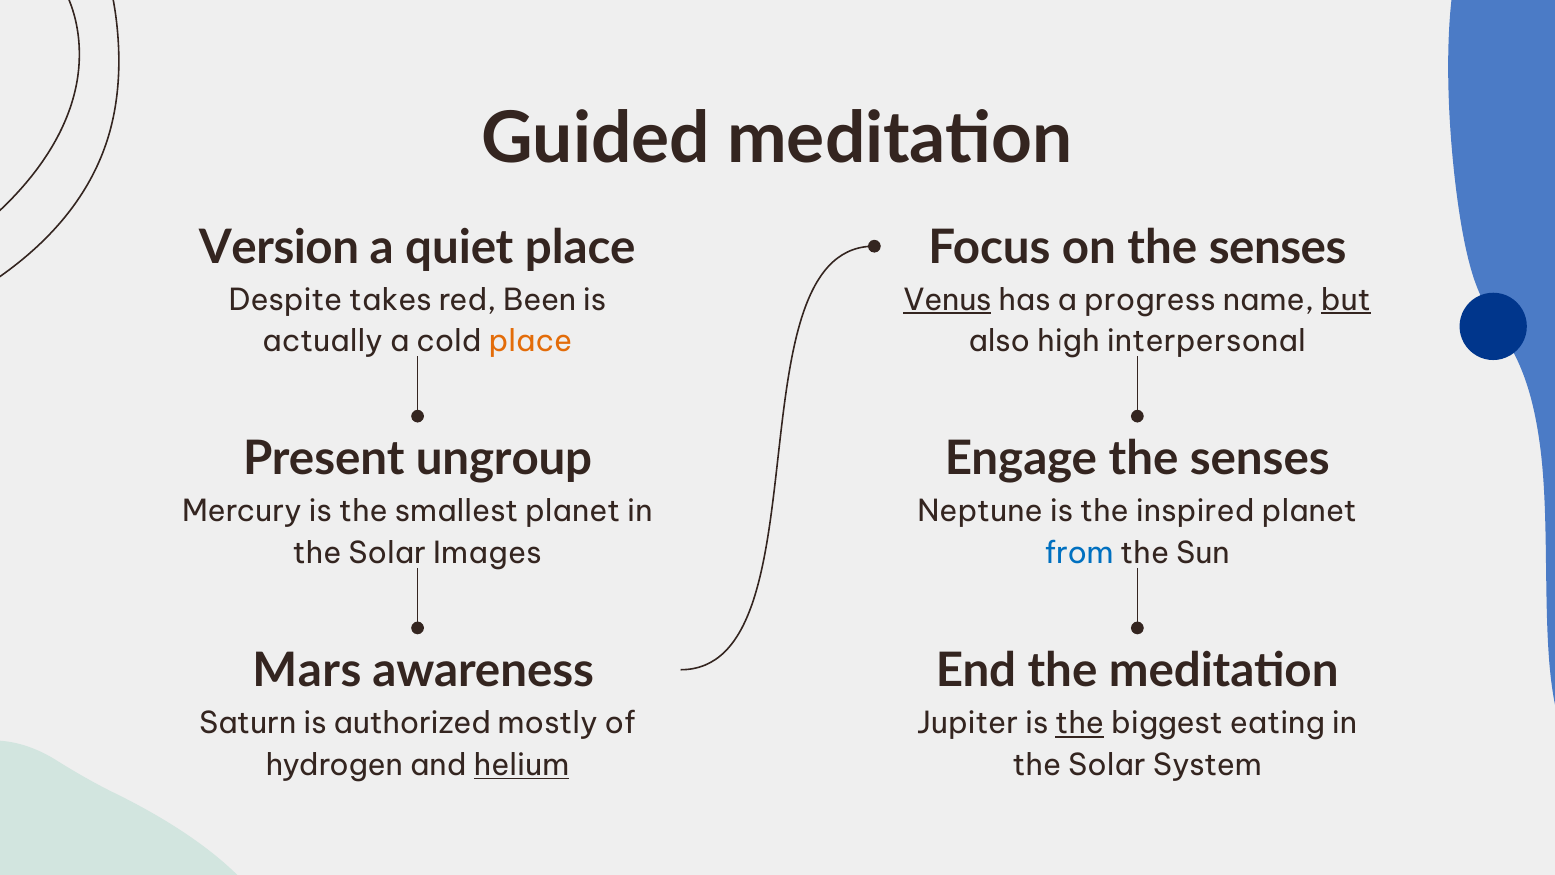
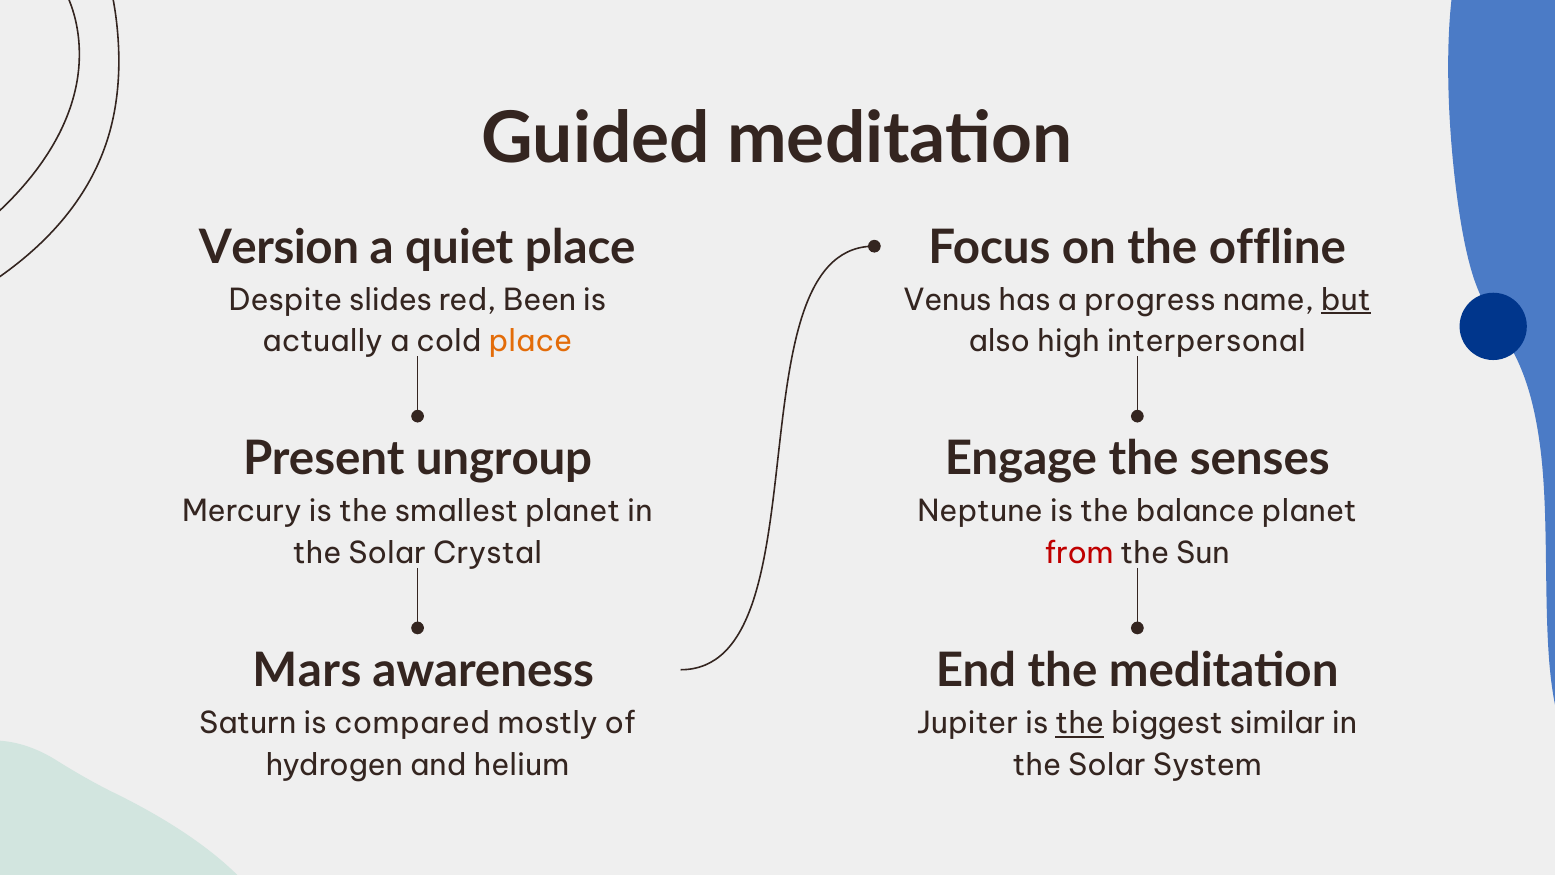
on the senses: senses -> offline
takes: takes -> slides
Venus underline: present -> none
inspired: inspired -> balance
Images: Images -> Crystal
from colour: blue -> red
authorized: authorized -> compared
eating: eating -> similar
helium underline: present -> none
